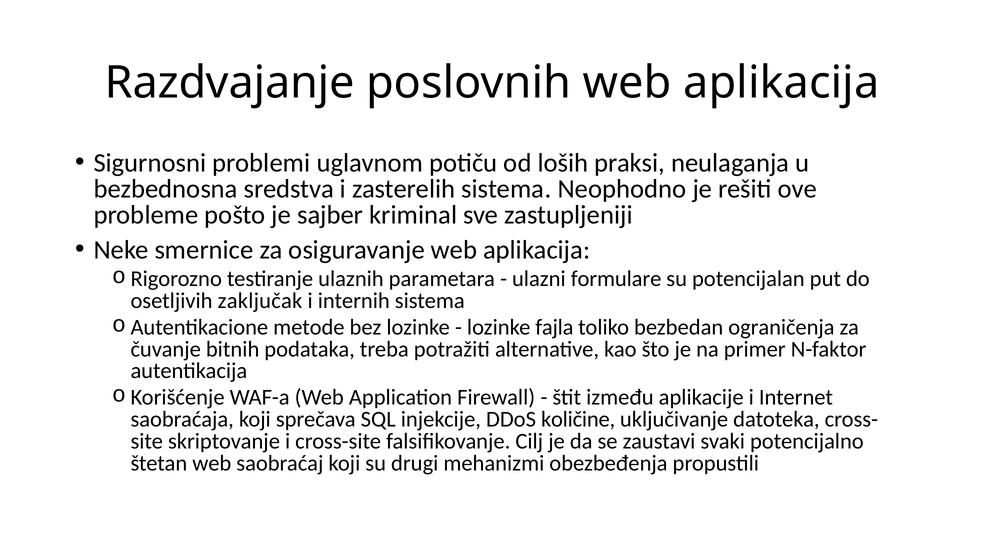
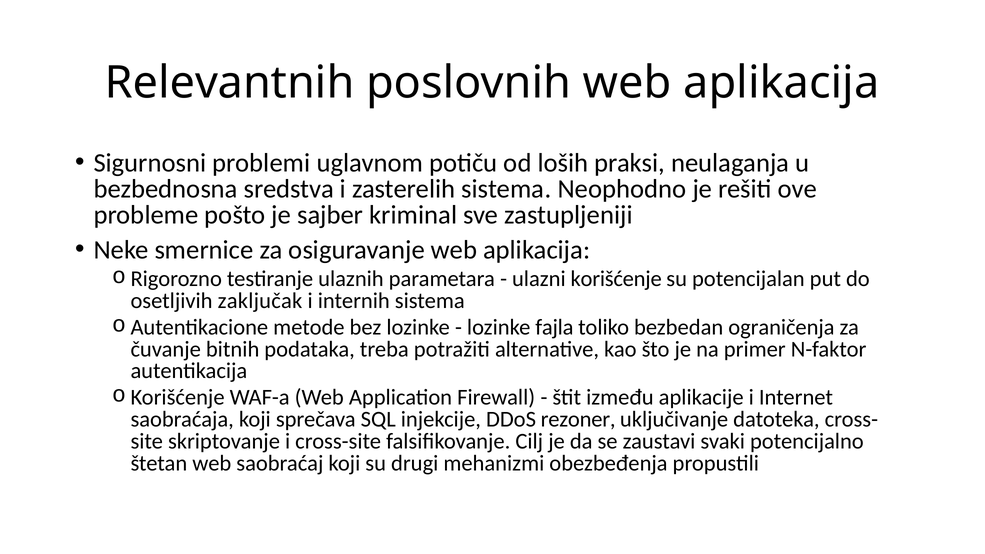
Razdvajanje: Razdvajanje -> Relevantnih
ulazni formulare: formulare -> korišćenje
količine: količine -> rezoner
